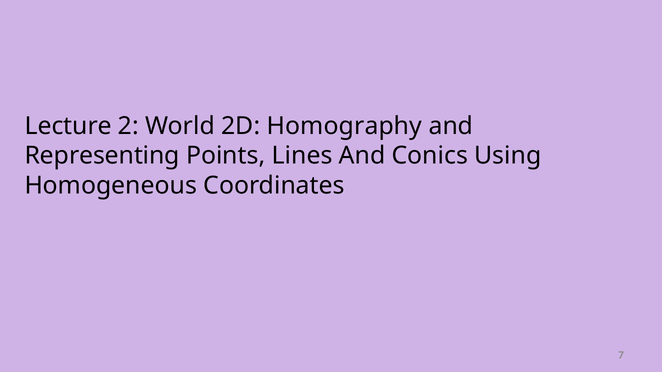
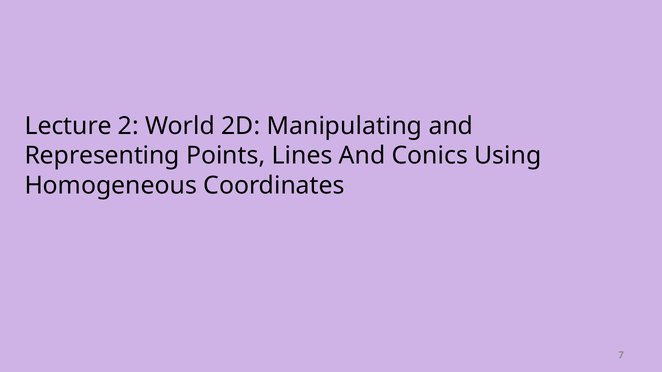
Homography: Homography -> Manipulating
